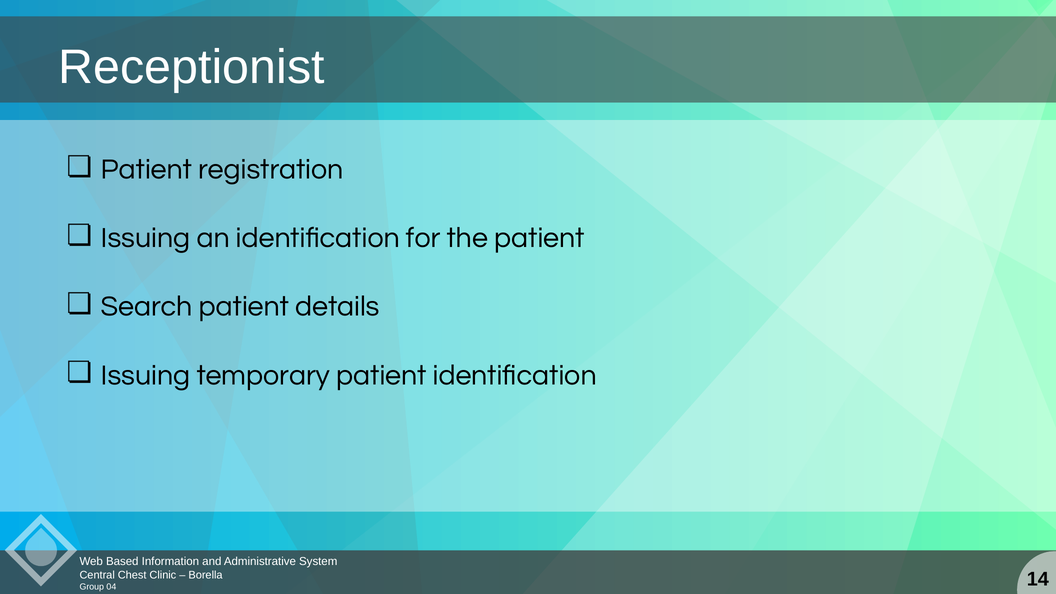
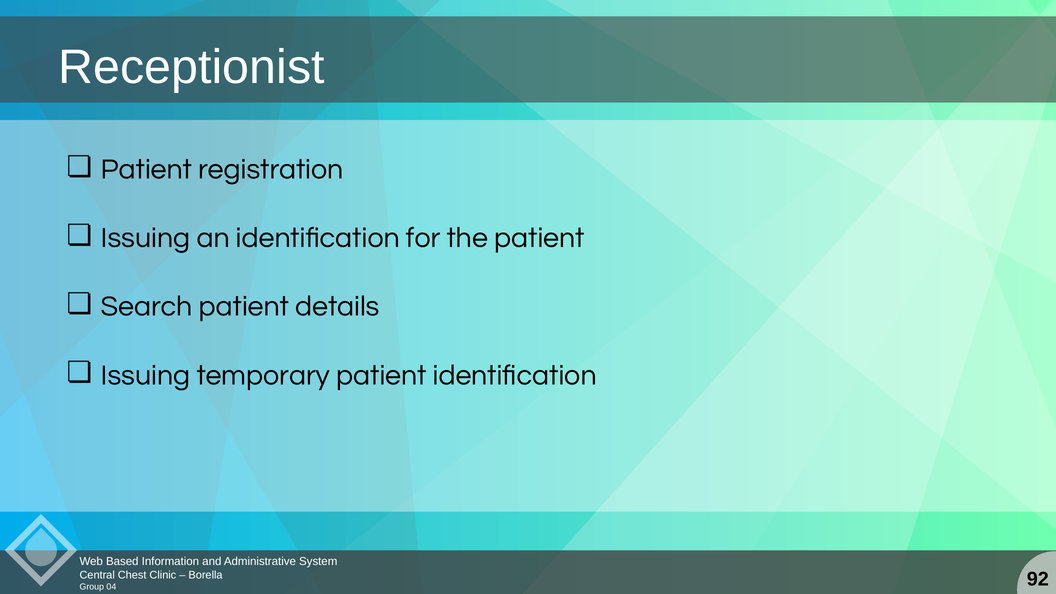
14: 14 -> 92
